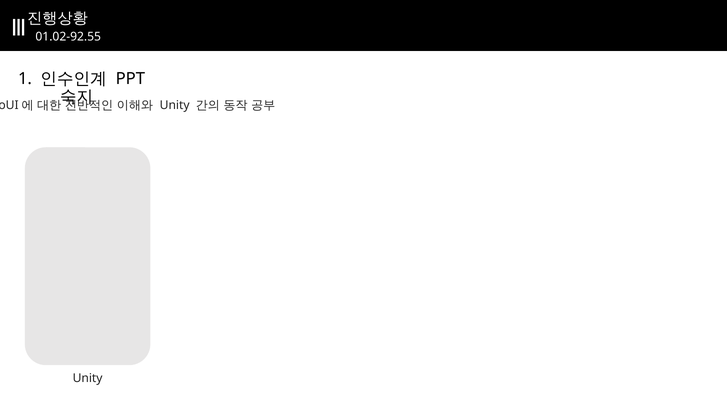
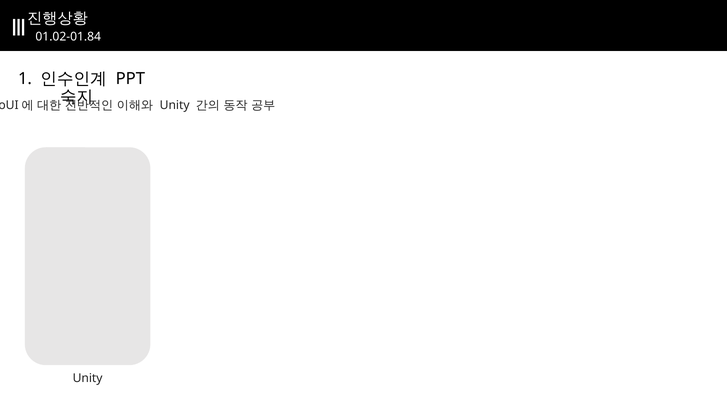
01.02-92.55: 01.02-92.55 -> 01.02-01.84
